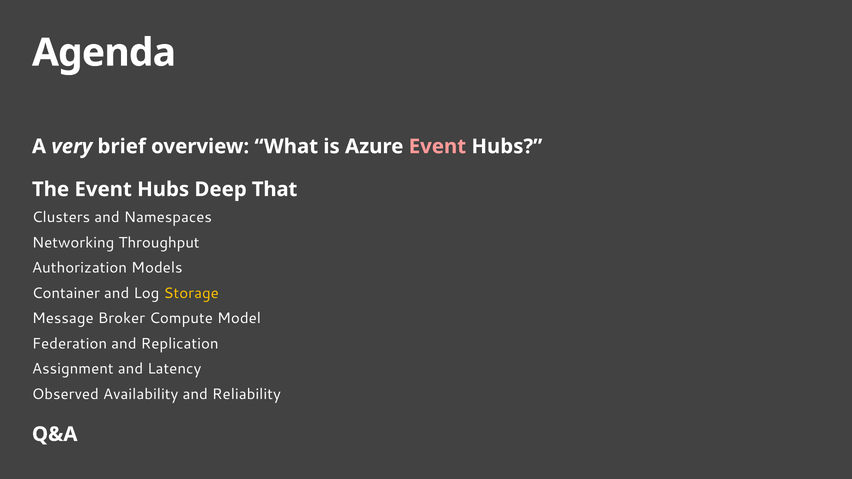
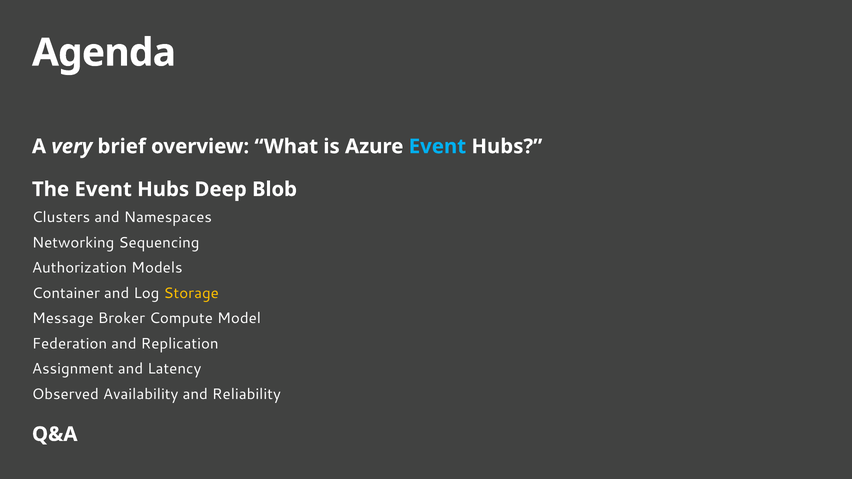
Event at (437, 147) colour: pink -> light blue
That: That -> Blob
Throughput: Throughput -> Sequencing
